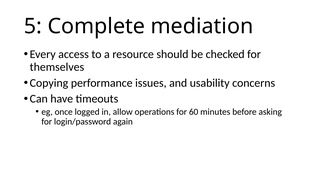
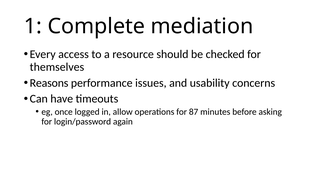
5: 5 -> 1
Copying: Copying -> Reasons
60: 60 -> 87
